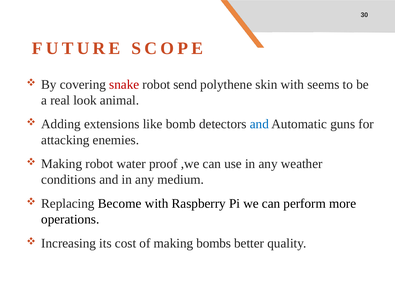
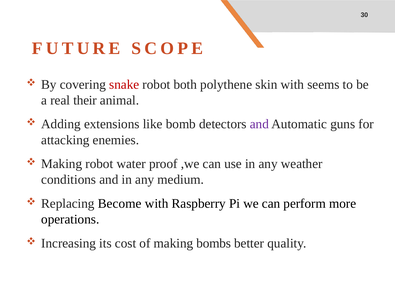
send: send -> both
look: look -> their
and at (259, 124) colour: blue -> purple
